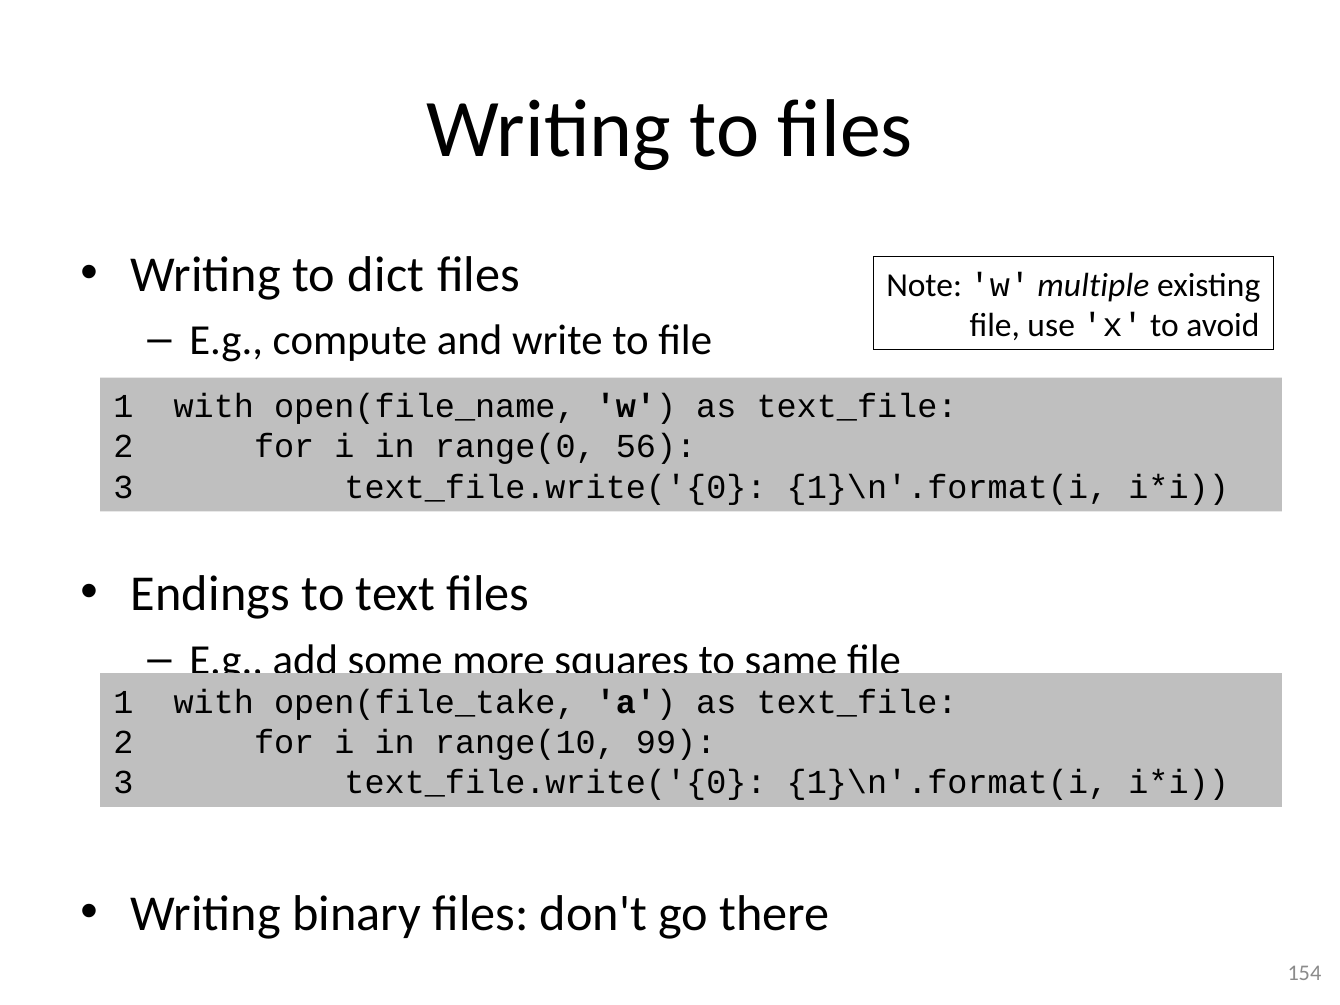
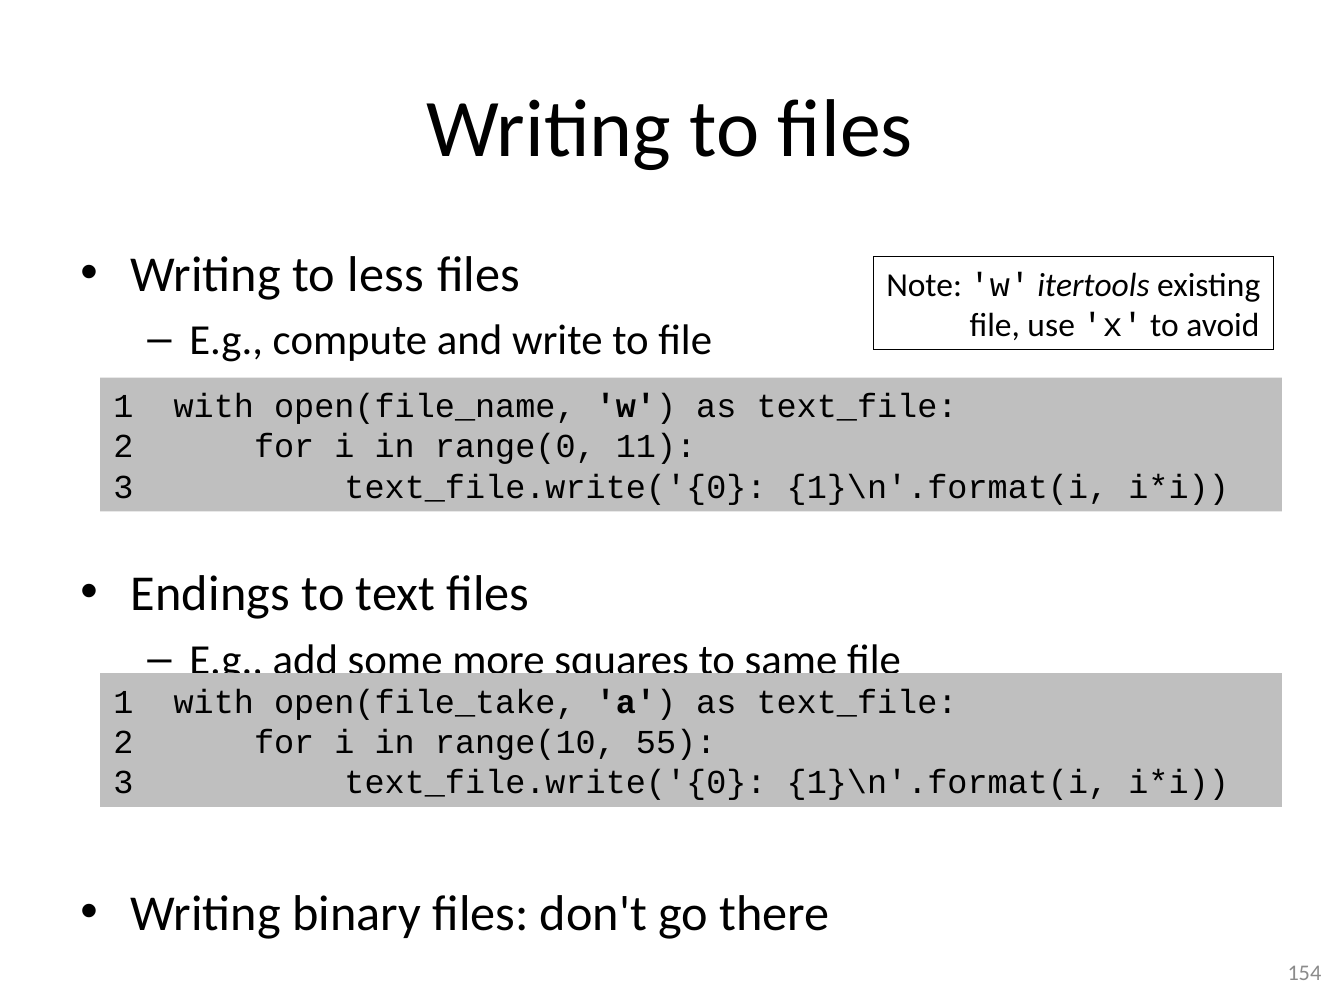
dict: dict -> less
multiple: multiple -> itertools
56: 56 -> 11
99: 99 -> 55
